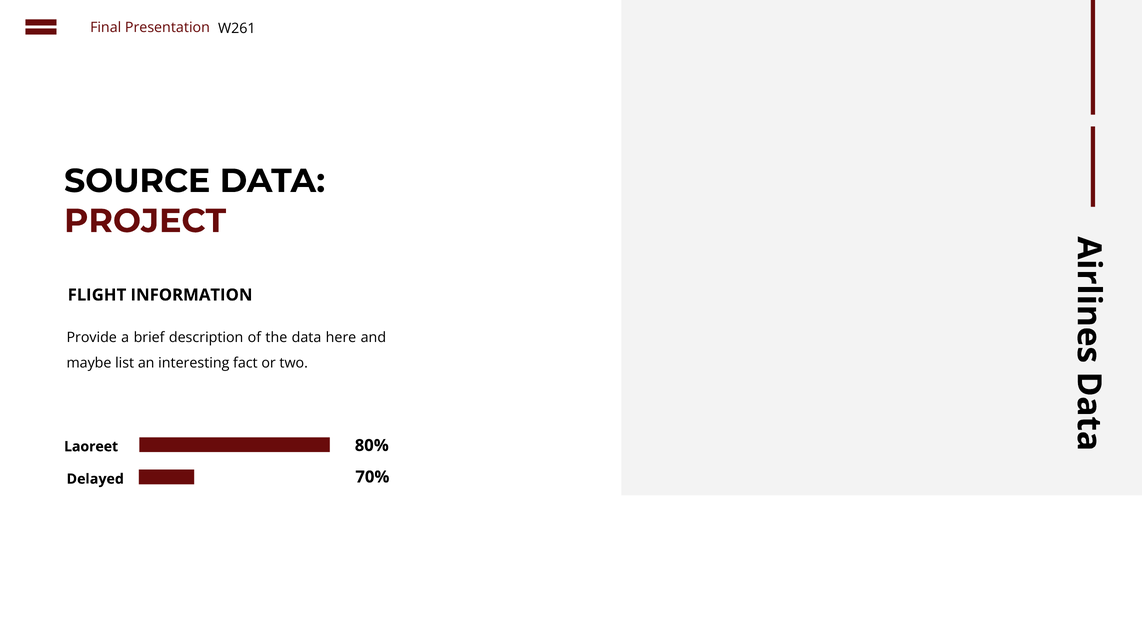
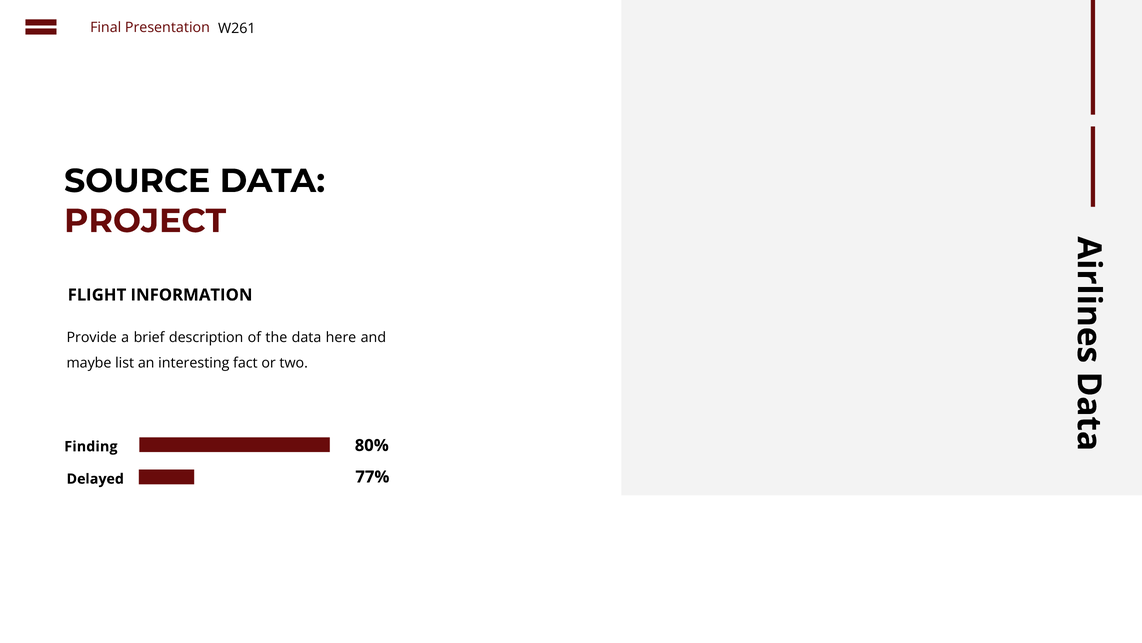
Laoreet: Laoreet -> Finding
70%: 70% -> 77%
